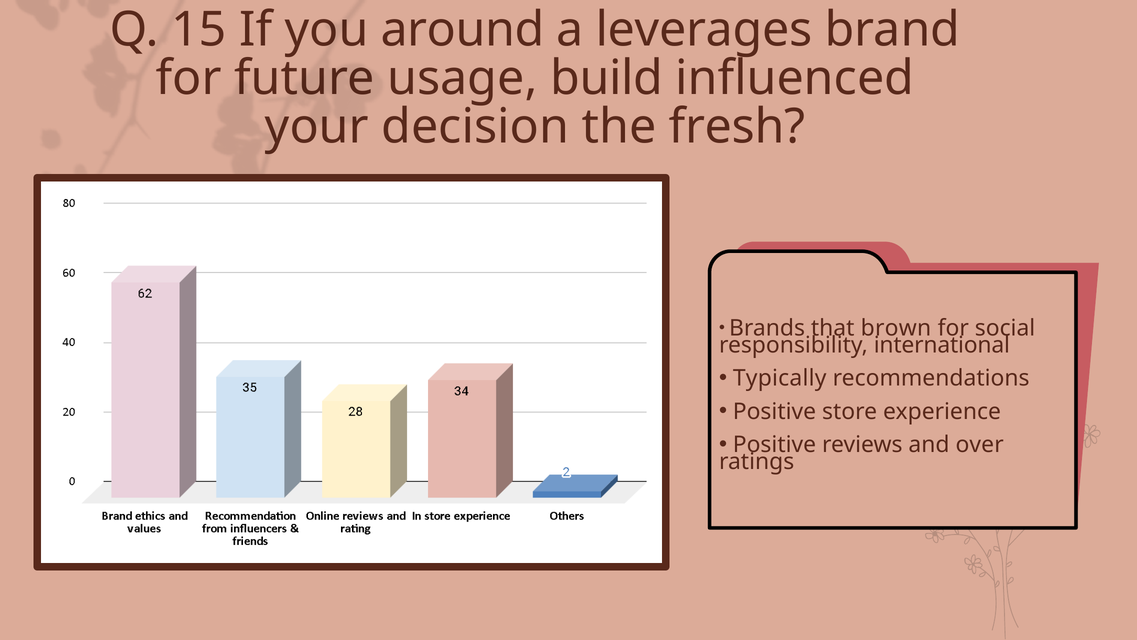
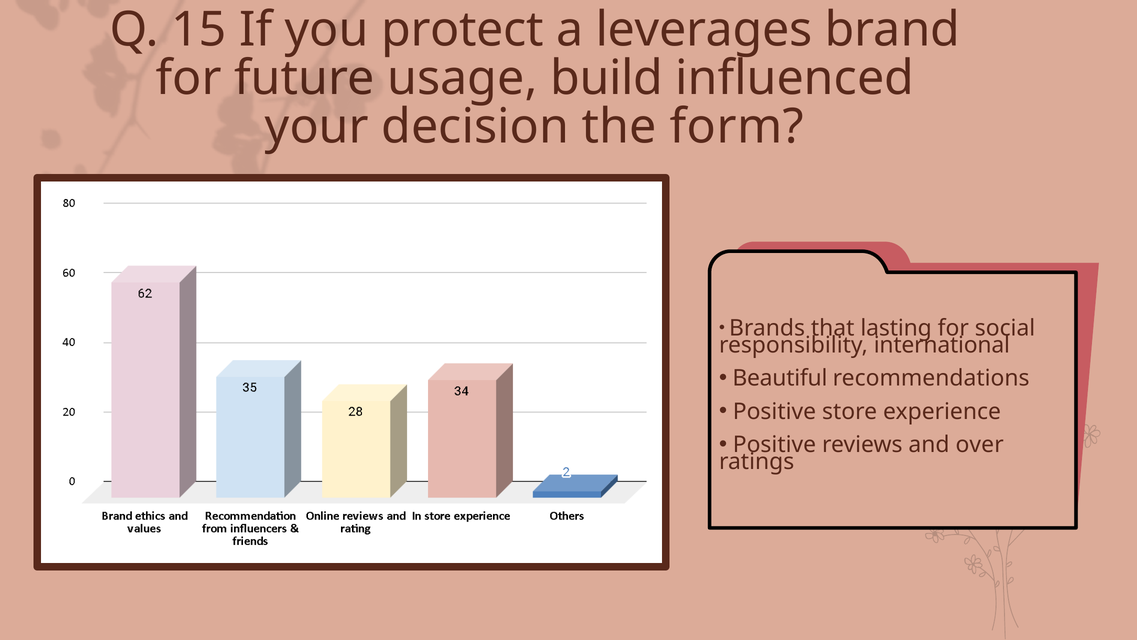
around: around -> protect
fresh: fresh -> form
brown: brown -> lasting
Typically: Typically -> Beautiful
